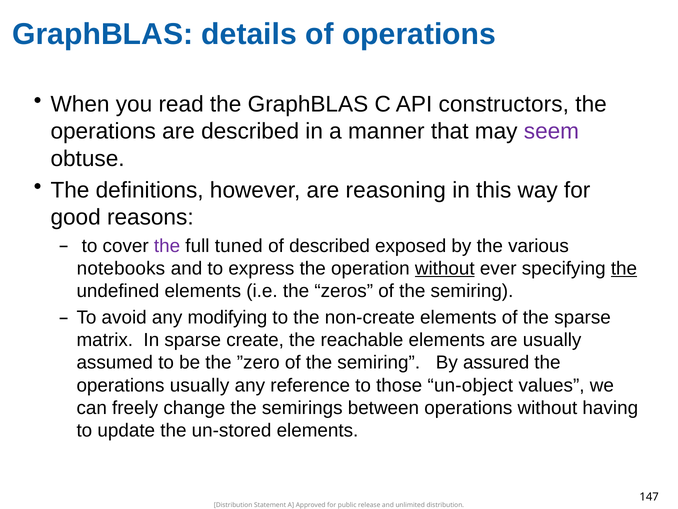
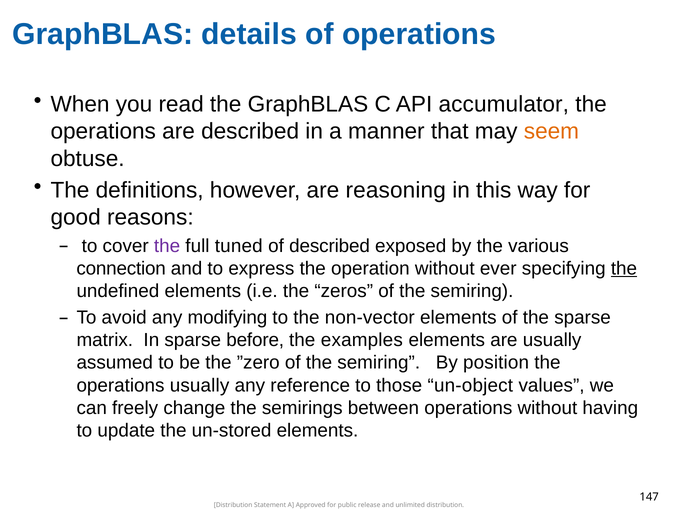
constructors: constructors -> accumulator
seem colour: purple -> orange
notebooks: notebooks -> connection
without at (445, 268) underline: present -> none
non-create: non-create -> non-vector
create: create -> before
reachable: reachable -> examples
assured: assured -> position
